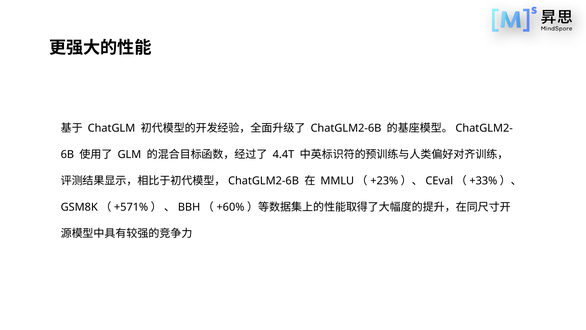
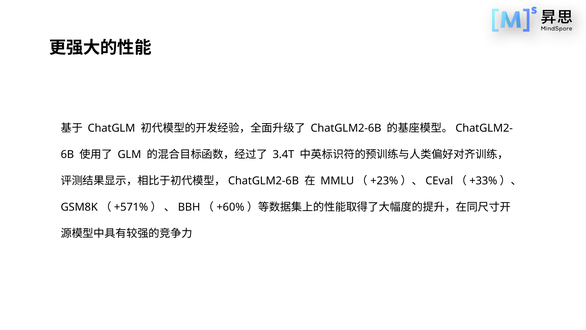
4.4T: 4.4T -> 3.4T
